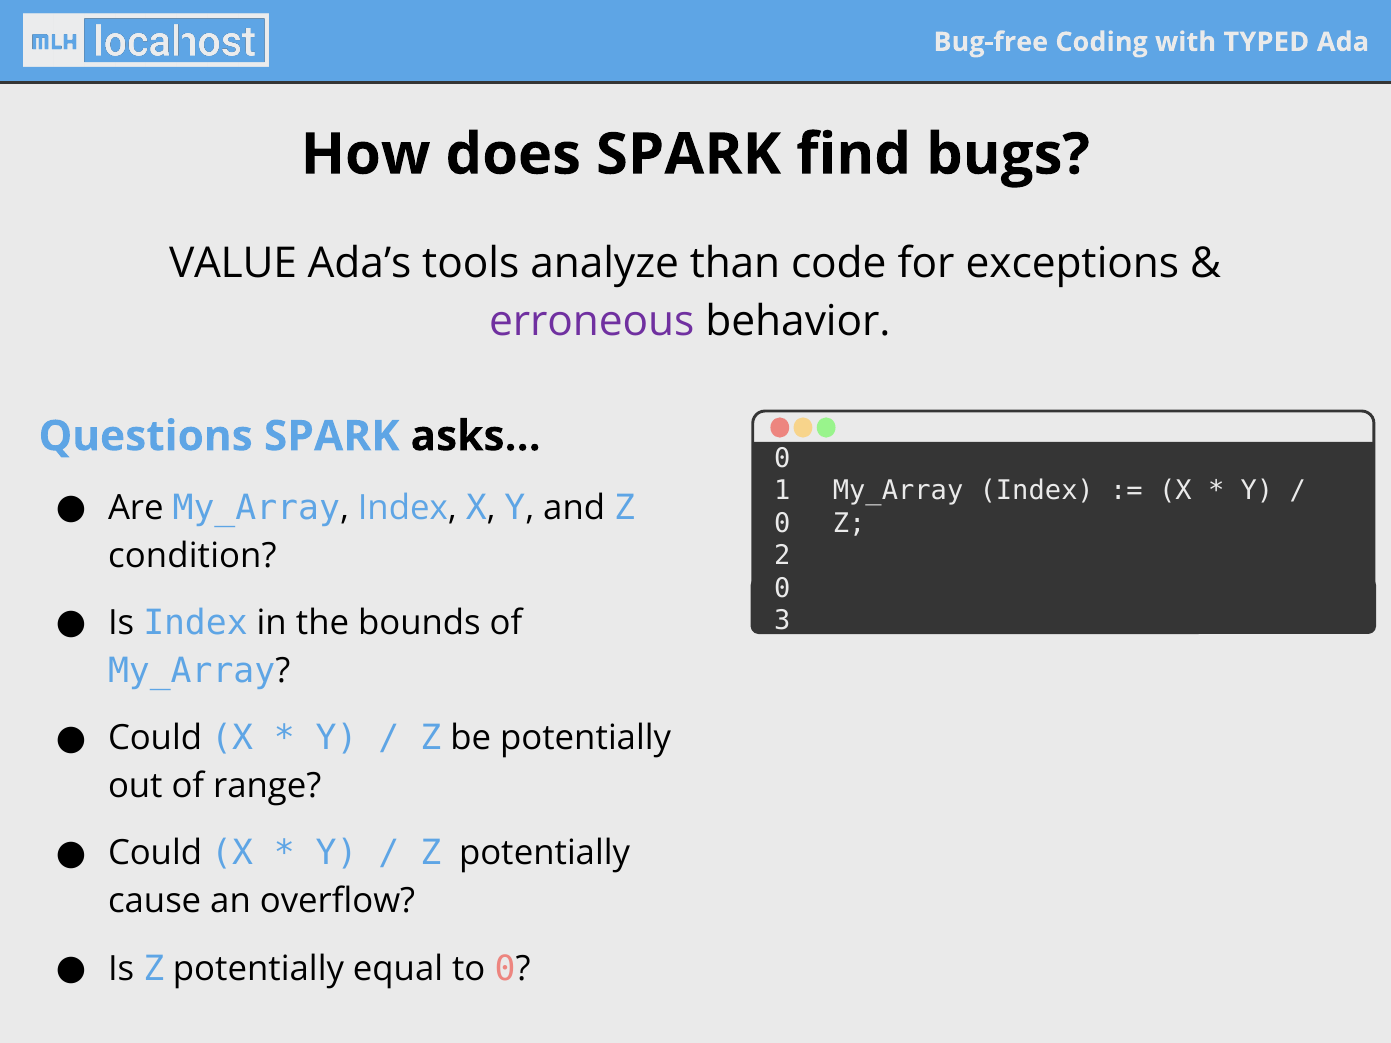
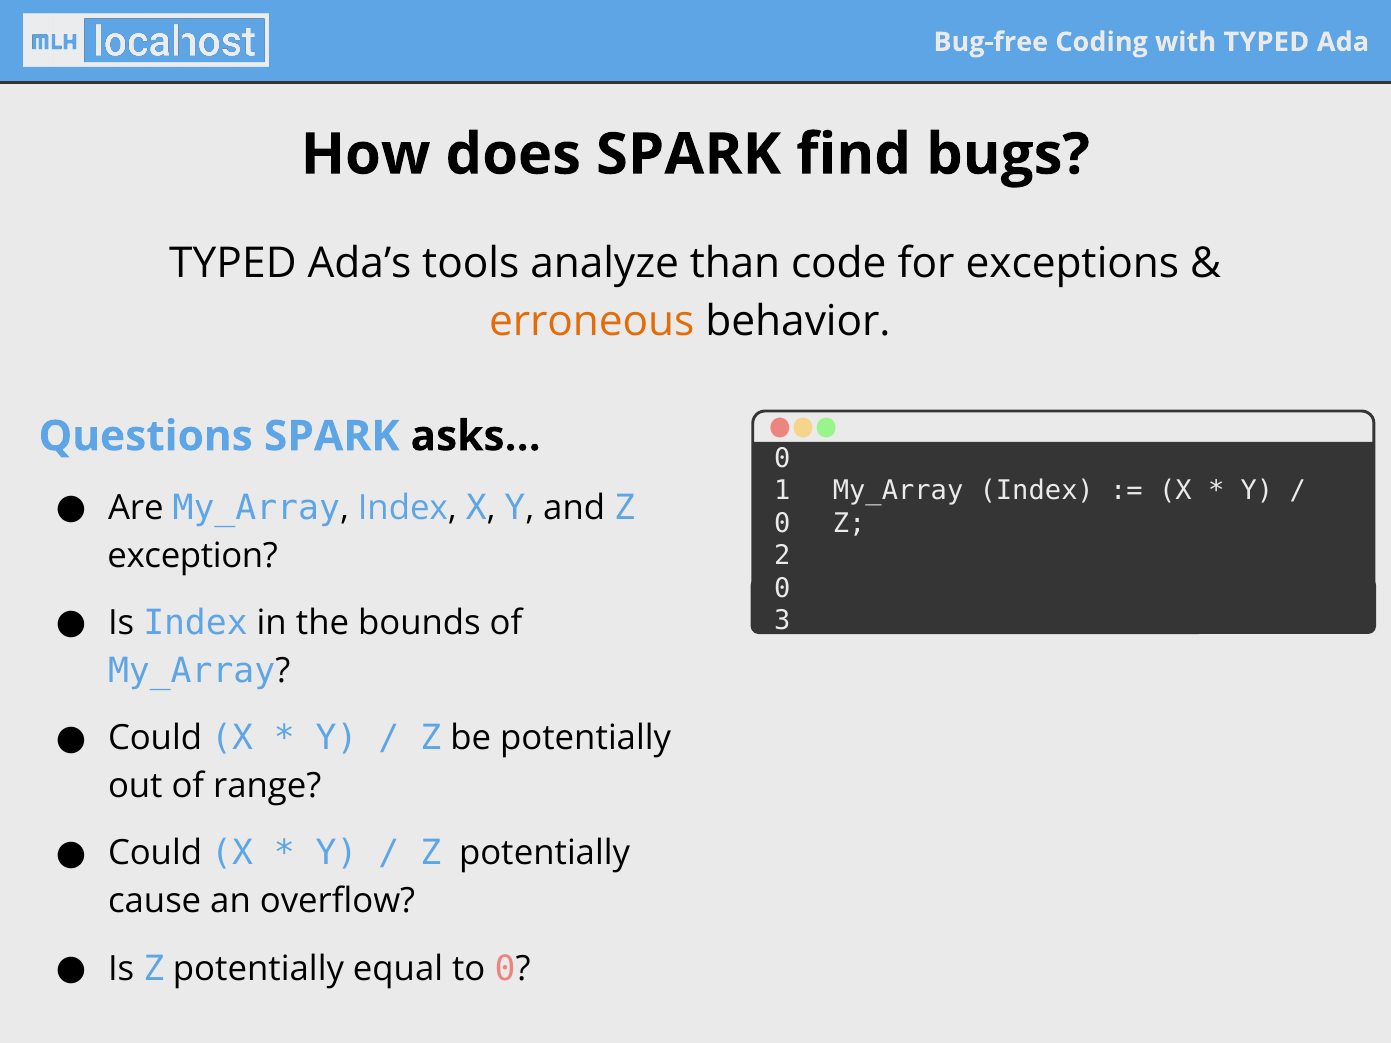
VALUE at (233, 263): VALUE -> TYPED
erroneous colour: purple -> orange
condition: condition -> exception
